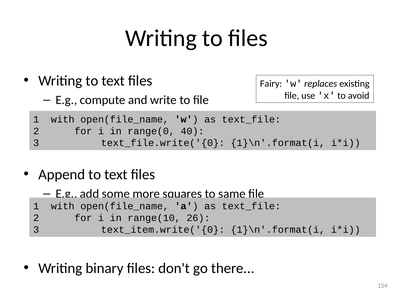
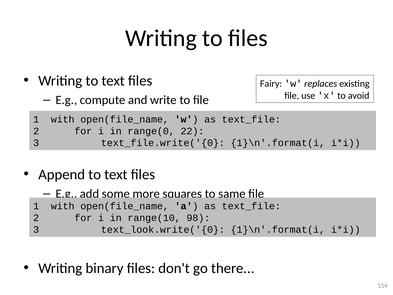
40: 40 -> 22
26: 26 -> 98
text_item.write('{0: text_item.write('{0 -> text_look.write('{0
